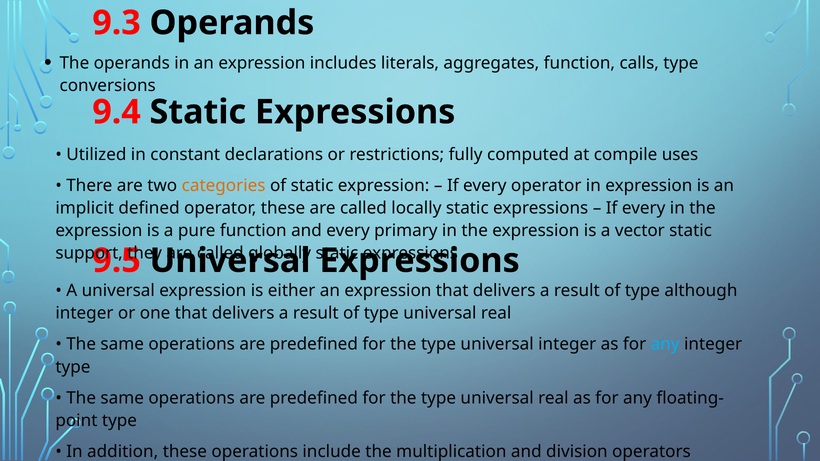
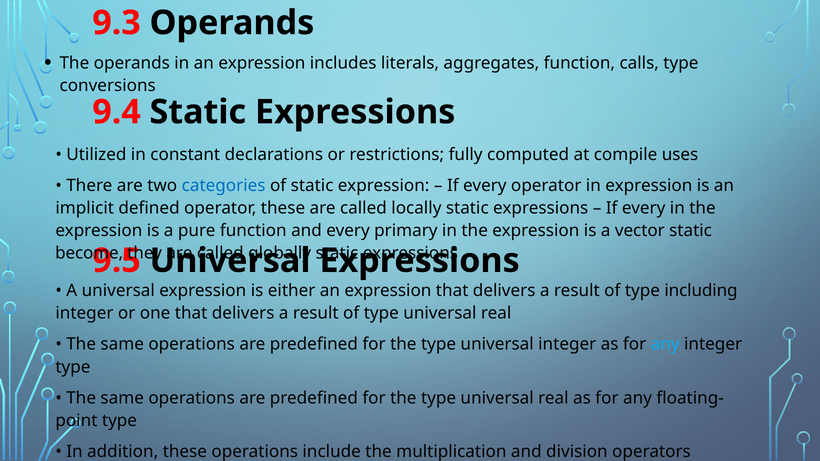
categories colour: orange -> blue
support: support -> become
although: although -> including
